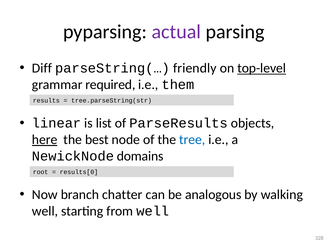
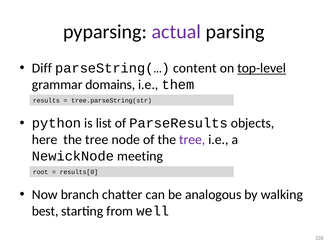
friendly: friendly -> content
required: required -> domains
linear: linear -> python
here underline: present -> none
best at (97, 140): best -> tree
tree at (192, 140) colour: blue -> purple
domains: domains -> meeting
well at (45, 211): well -> best
